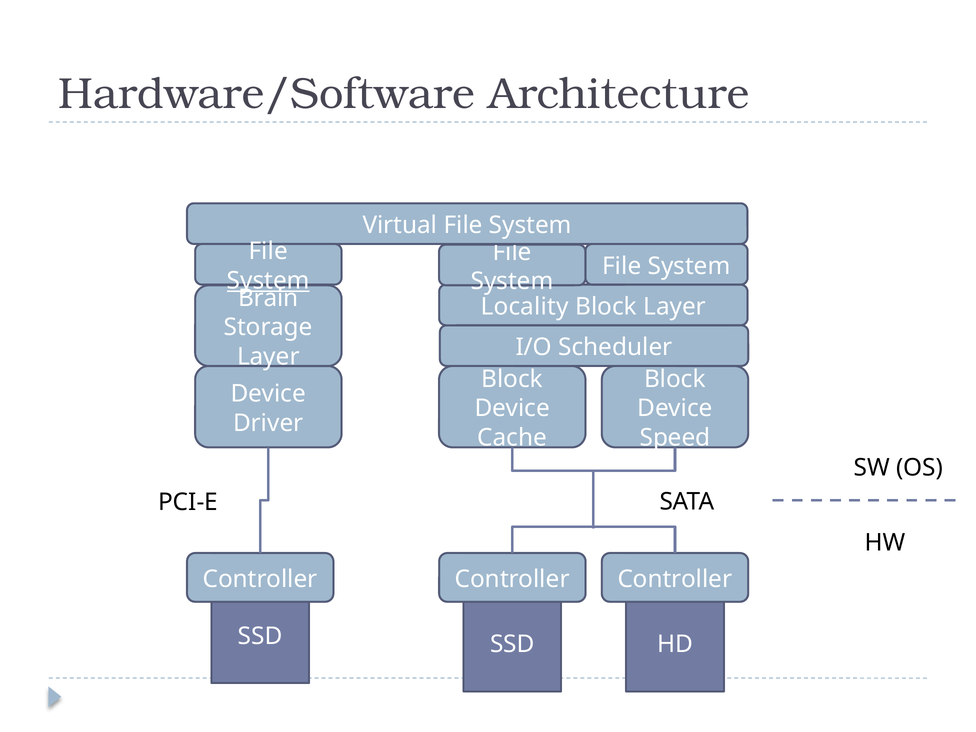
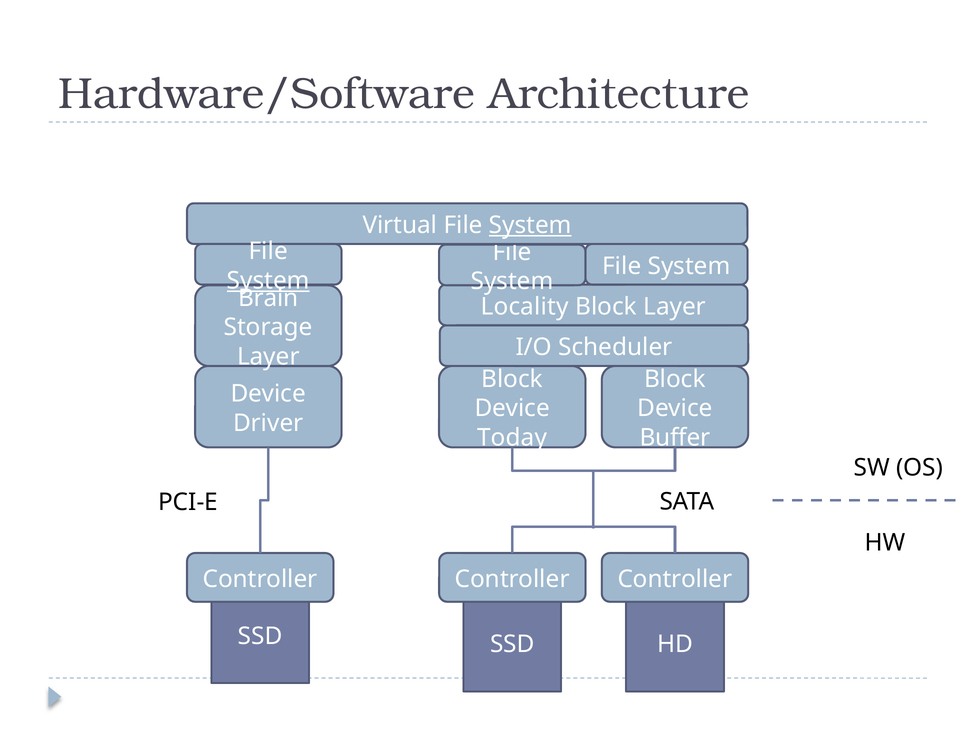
System at (530, 225) underline: none -> present
Cache: Cache -> Today
Speed: Speed -> Buffer
